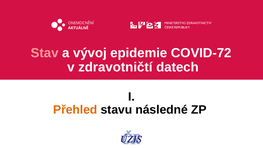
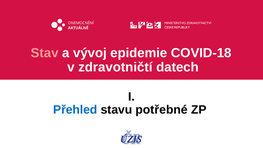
COVID-72: COVID-72 -> COVID-18
Přehled colour: orange -> blue
následné: následné -> potřebné
